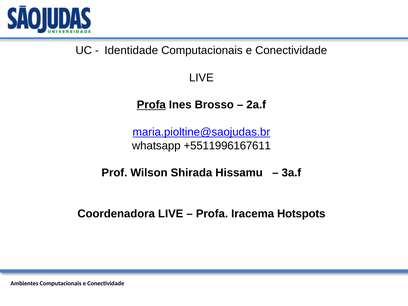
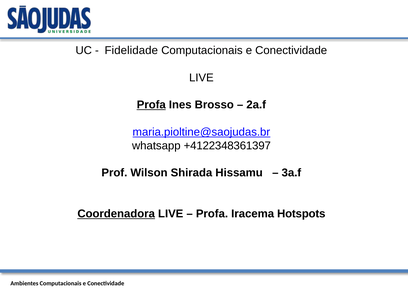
Identidade: Identidade -> Fidelidade
+5511996167611: +5511996167611 -> +4122348361397
Coordenadora underline: none -> present
